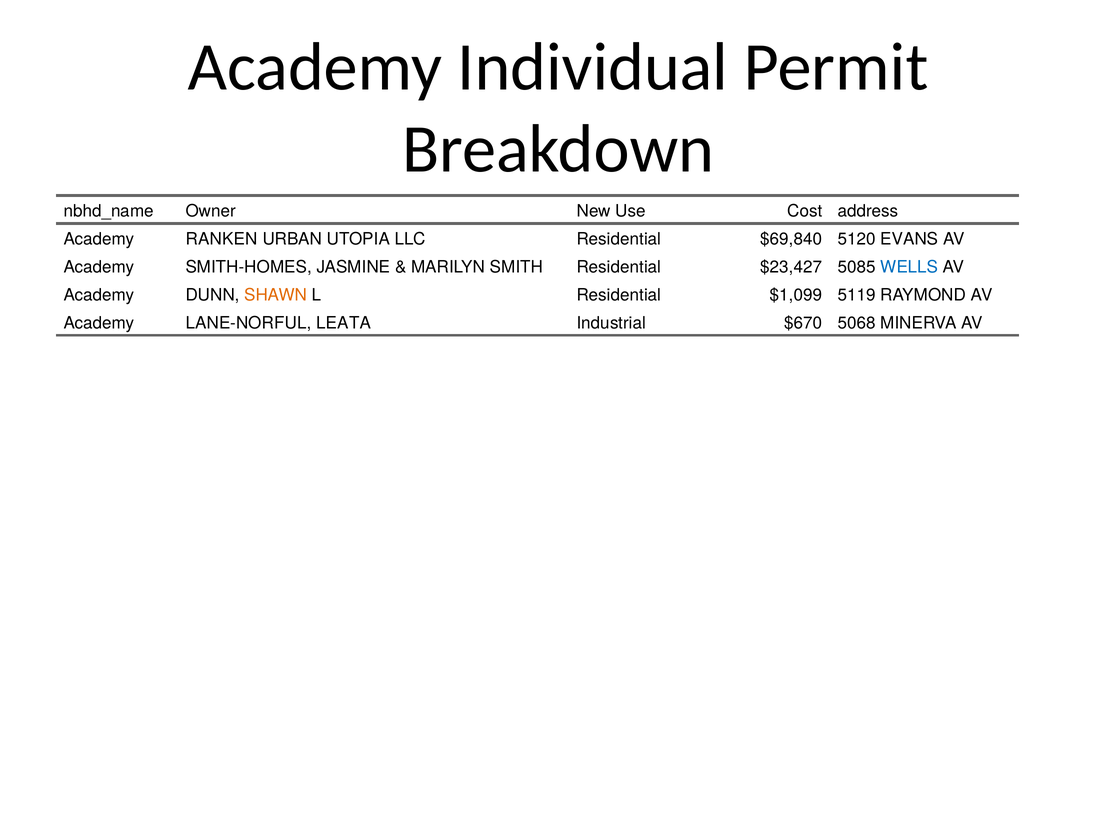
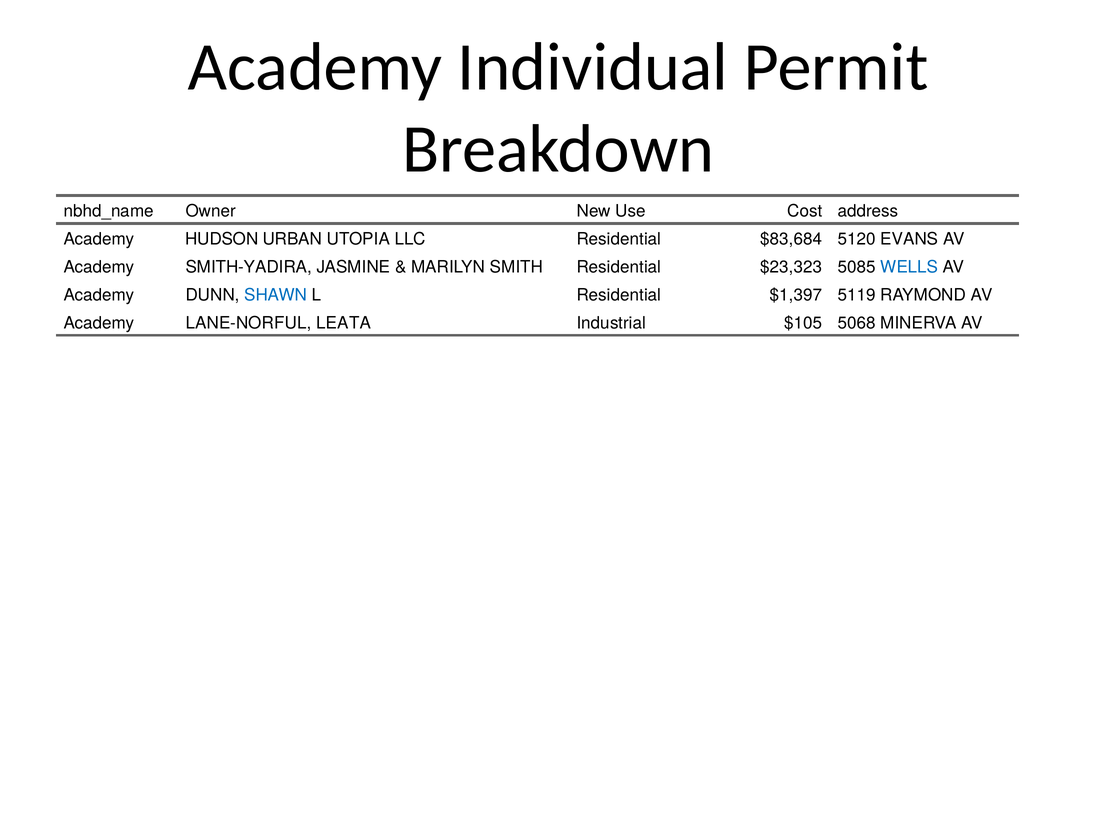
RANKEN: RANKEN -> HUDSON
$69,840: $69,840 -> $83,684
SMITH-HOMES: SMITH-HOMES -> SMITH-YADIRA
$23,427: $23,427 -> $23,323
SHAWN colour: orange -> blue
$1,099: $1,099 -> $1,397
$670: $670 -> $105
